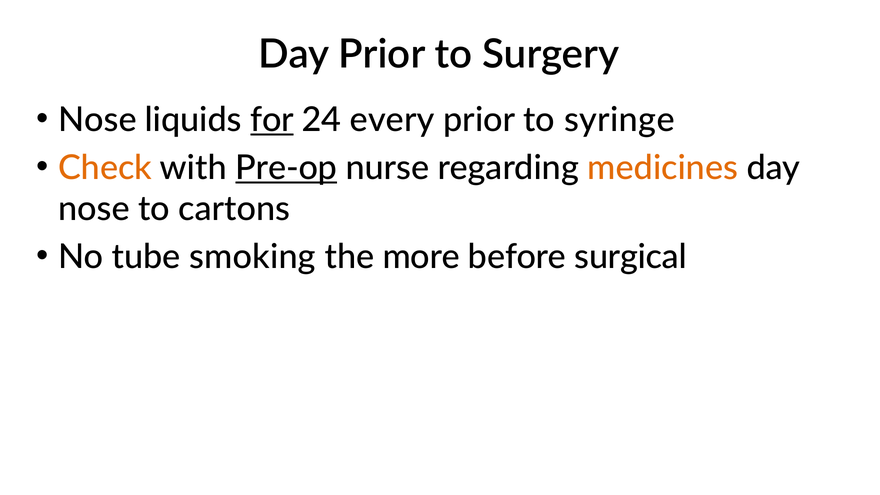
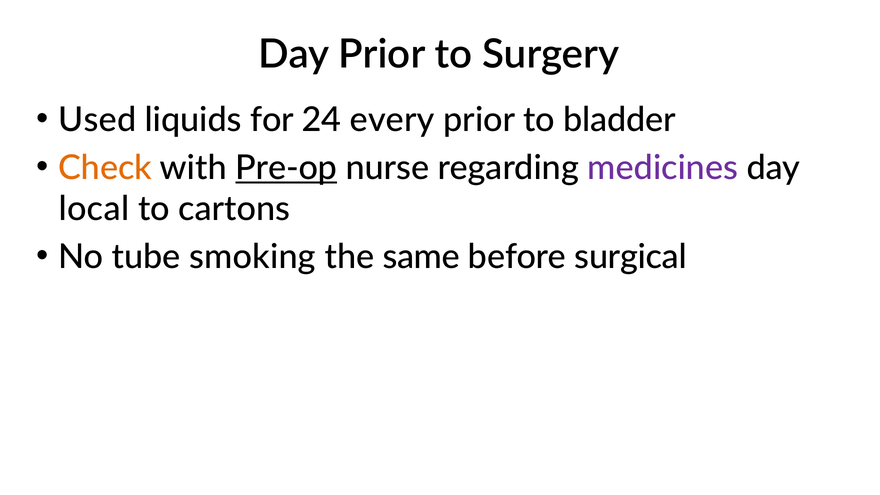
Nose at (97, 120): Nose -> Used
for underline: present -> none
syringe: syringe -> bladder
medicines colour: orange -> purple
nose at (94, 209): nose -> local
more: more -> same
